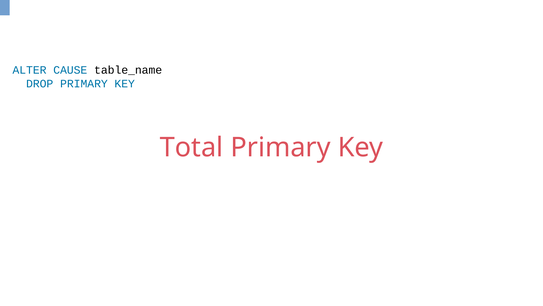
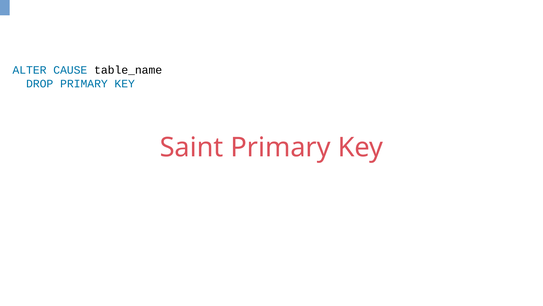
Total: Total -> Saint
